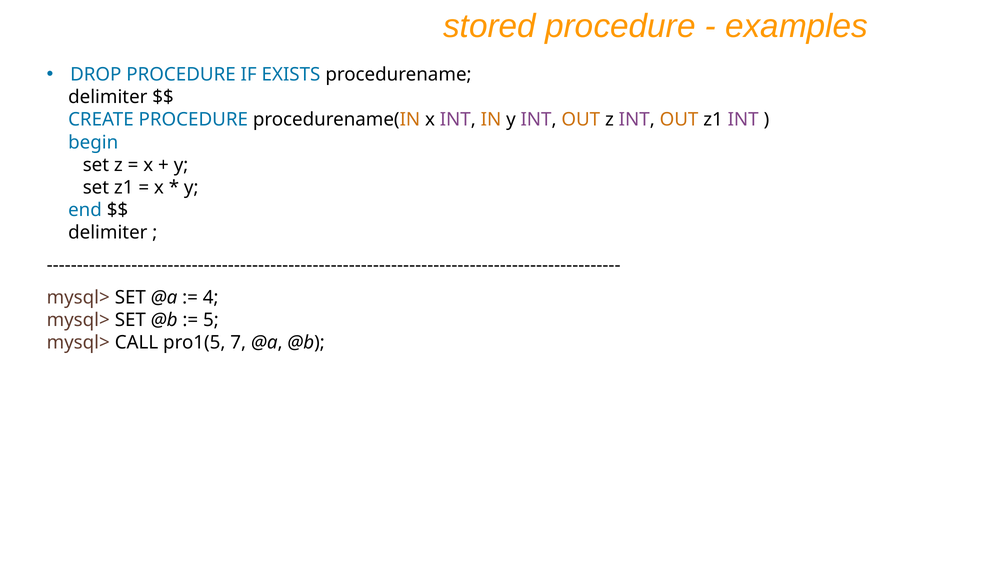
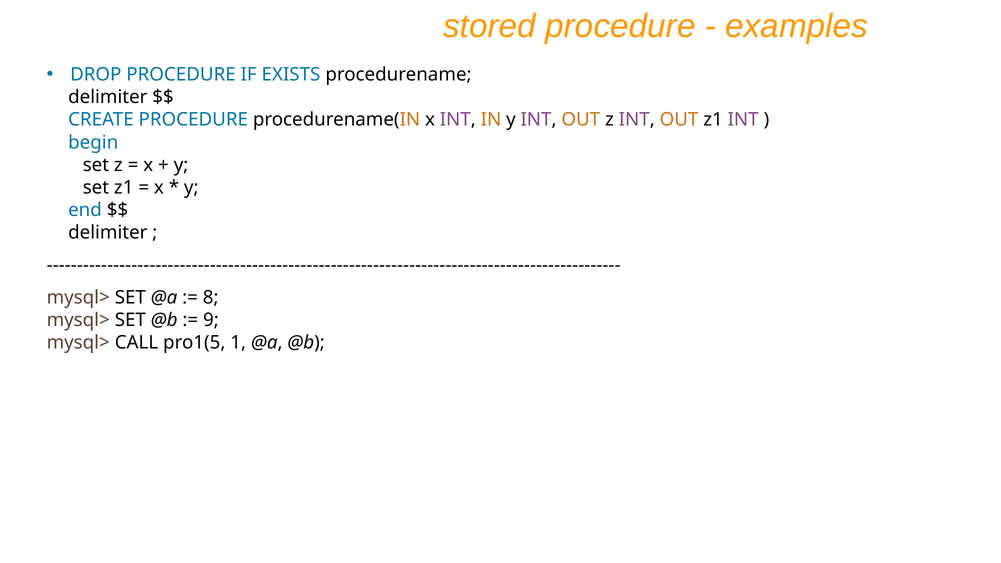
4: 4 -> 8
5: 5 -> 9
7: 7 -> 1
